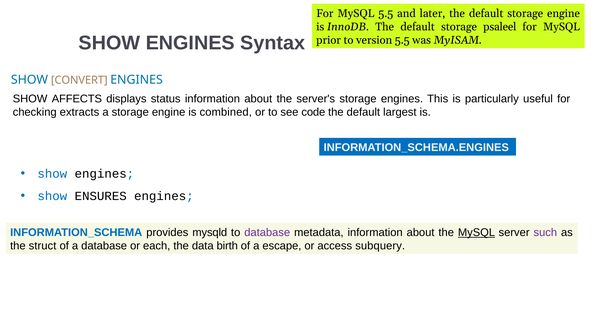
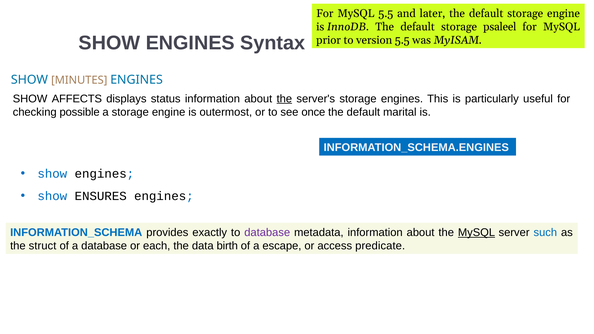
CONVERT: CONVERT -> MINUTES
the at (284, 99) underline: none -> present
extracts: extracts -> possible
combined: combined -> outermost
code: code -> once
largest: largest -> marital
mysqld: mysqld -> exactly
such colour: purple -> blue
subquery: subquery -> predicate
